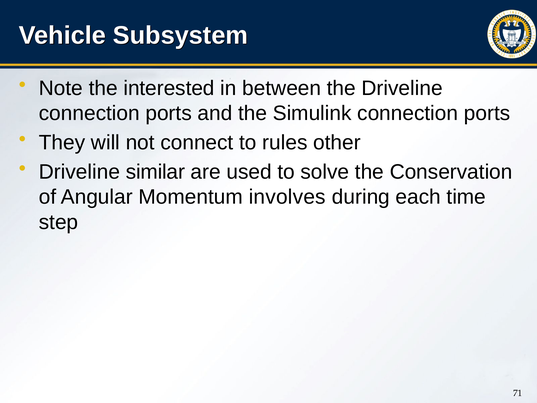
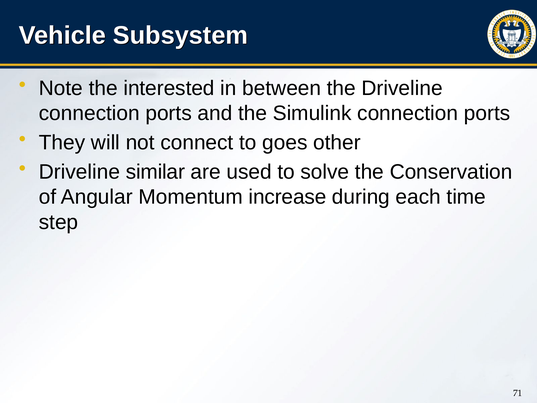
rules: rules -> goes
involves: involves -> increase
